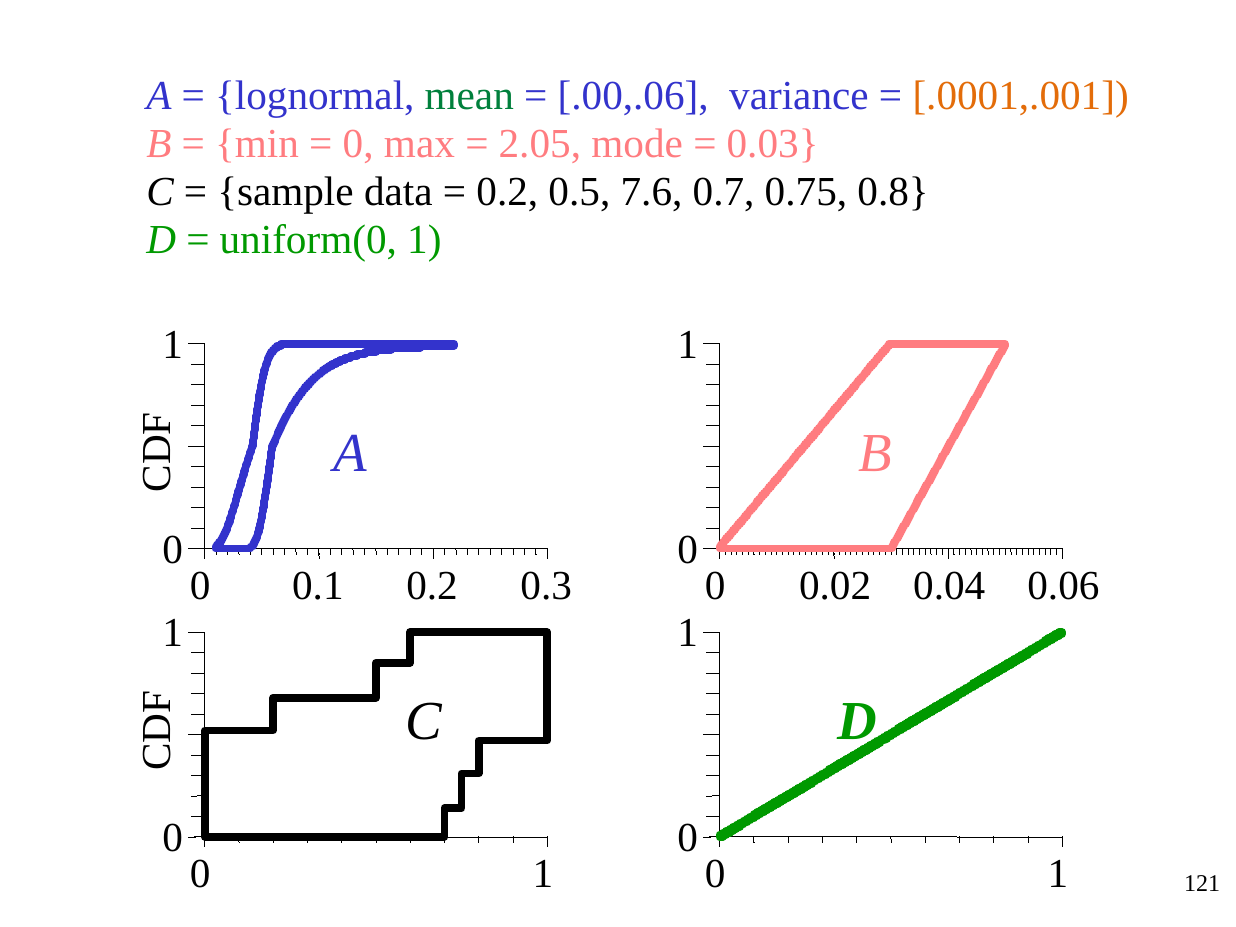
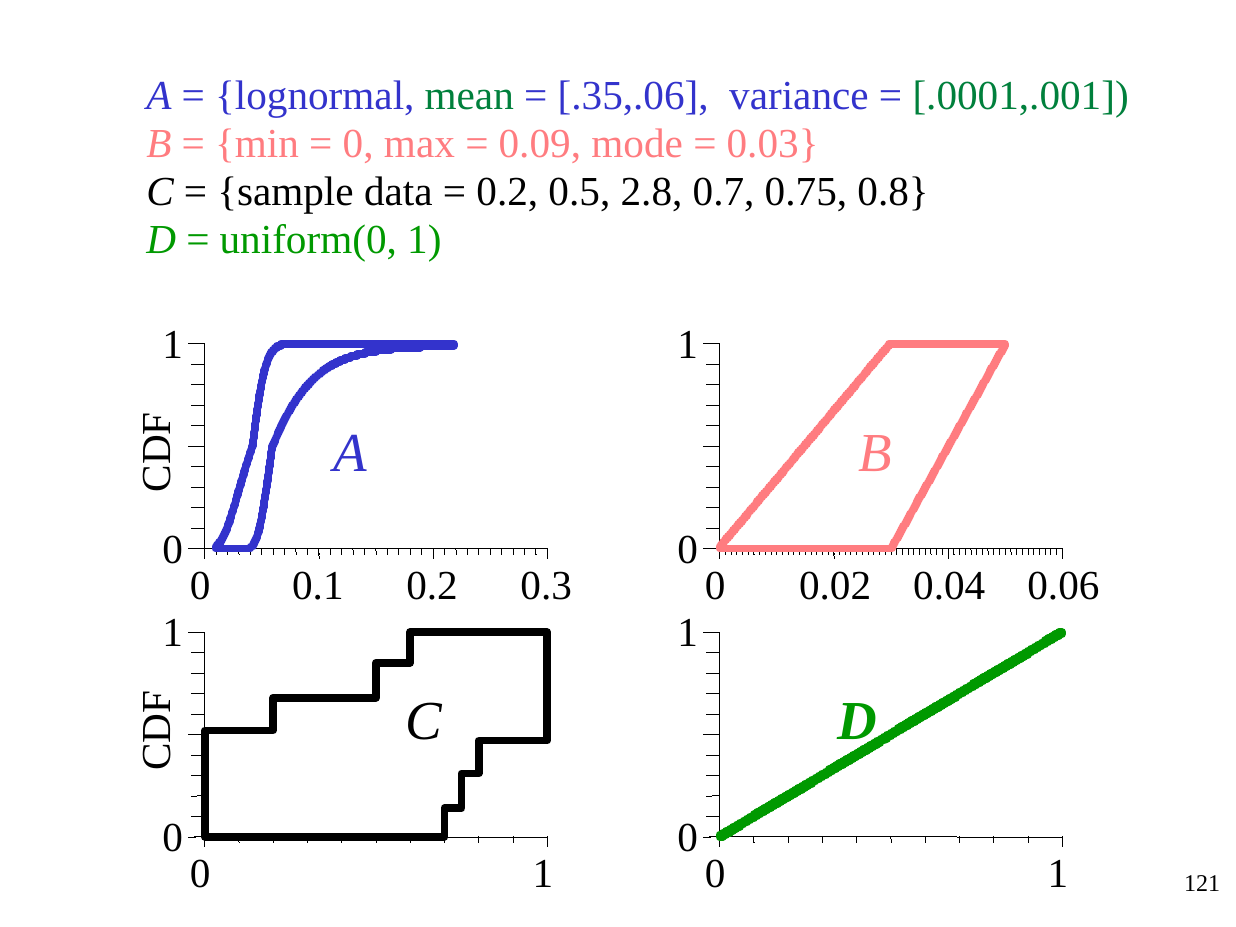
.00,.06: .00,.06 -> .35,.06
.0001,.001 colour: orange -> green
2.05: 2.05 -> 0.09
7.6: 7.6 -> 2.8
